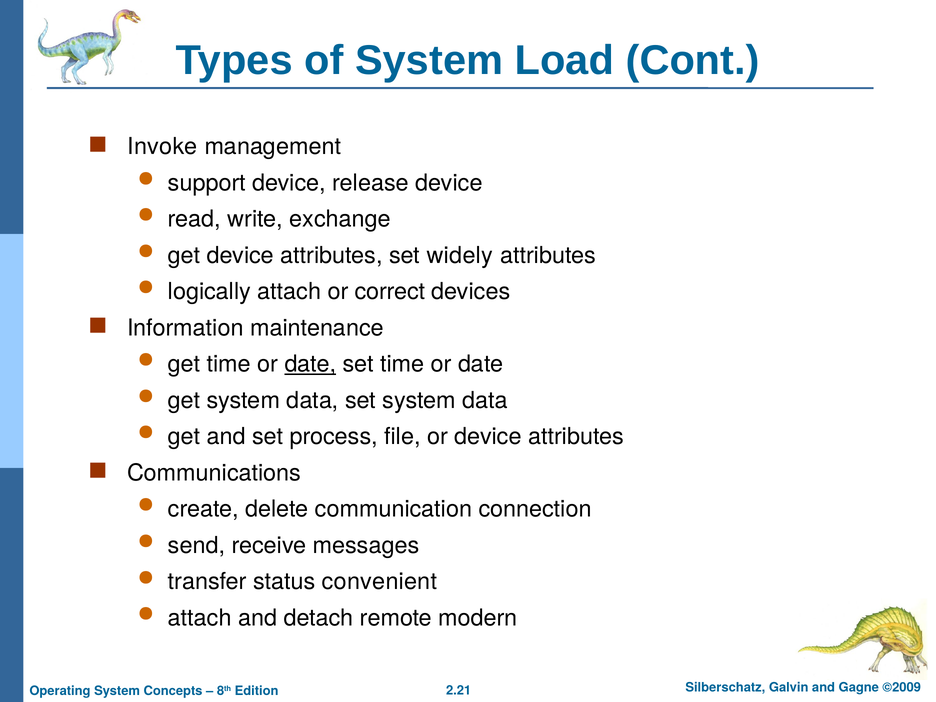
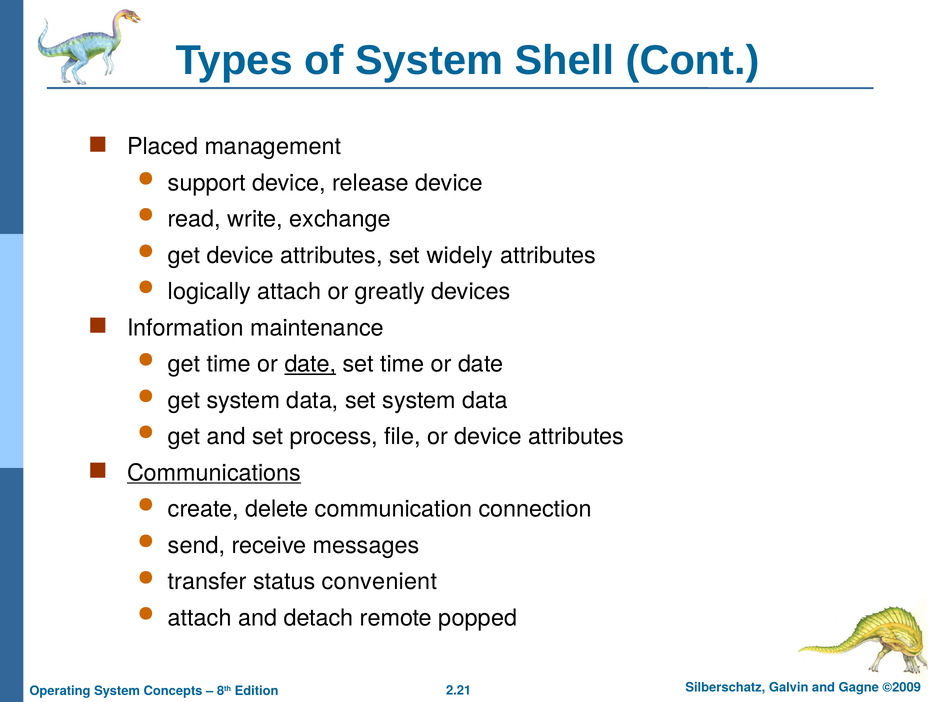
Load: Load -> Shell
Invoke: Invoke -> Placed
correct: correct -> greatly
Communications underline: none -> present
modern: modern -> popped
